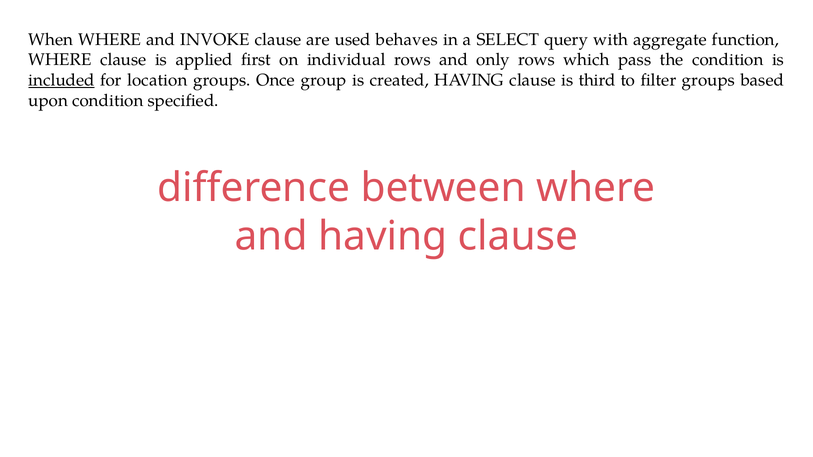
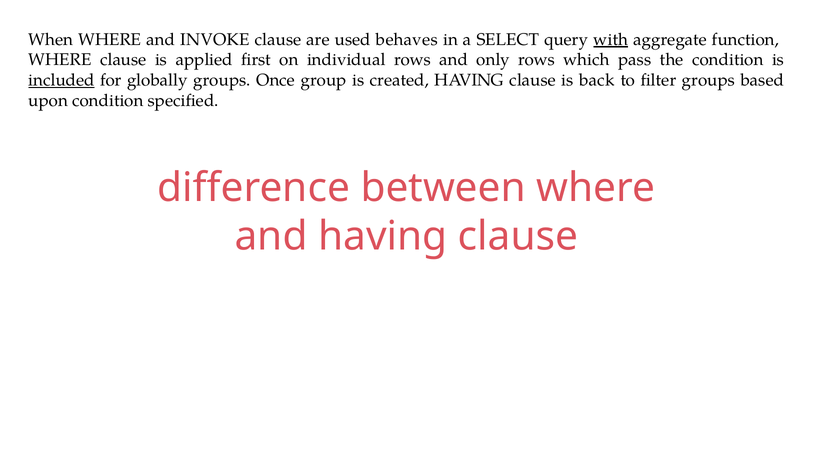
with underline: none -> present
location: location -> globally
third: third -> back
